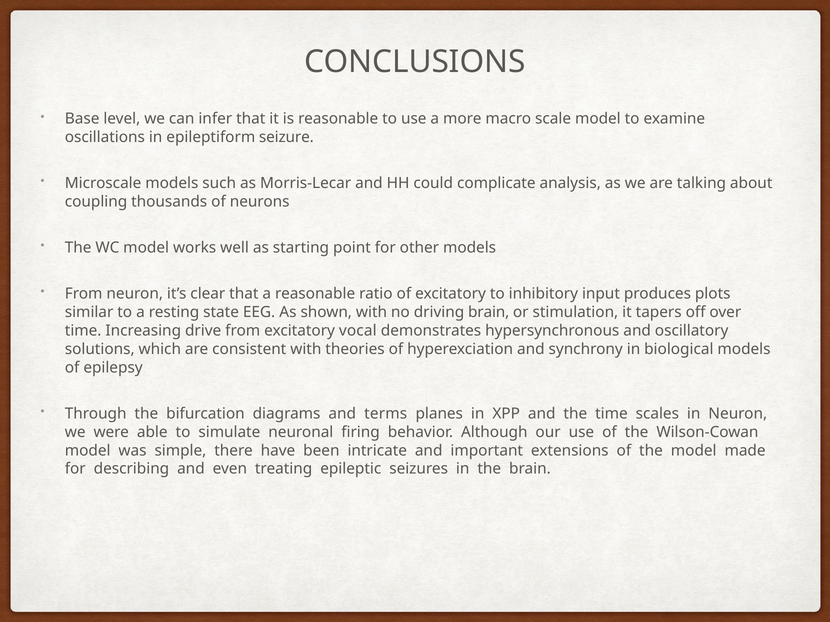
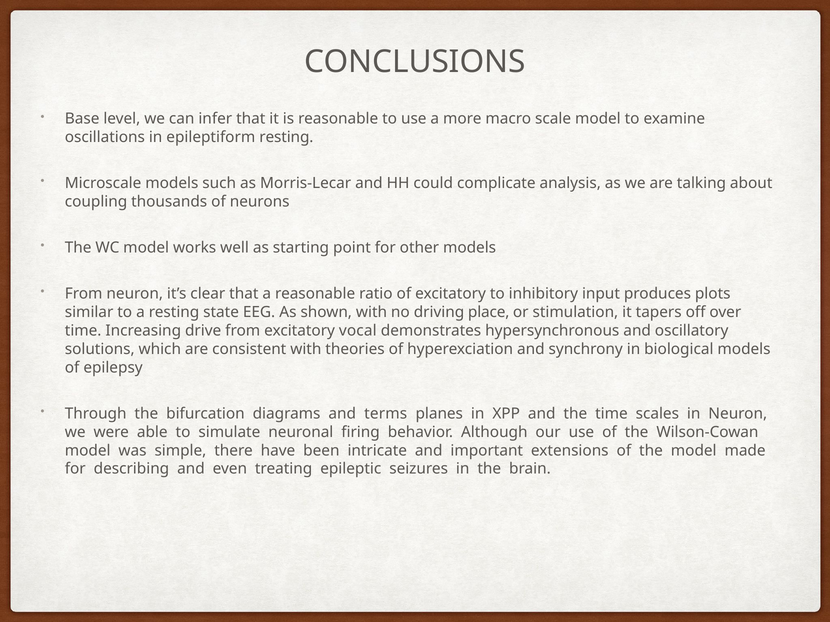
epileptiform seizure: seizure -> resting
driving brain: brain -> place
